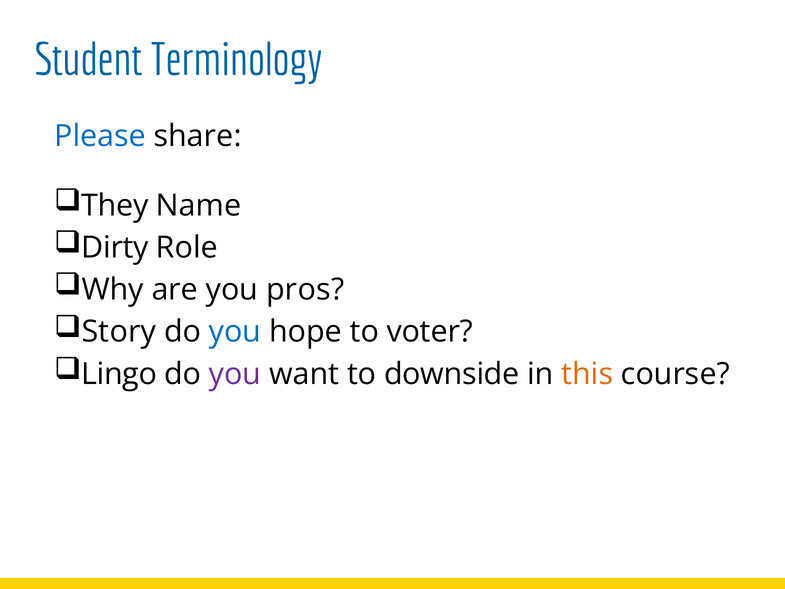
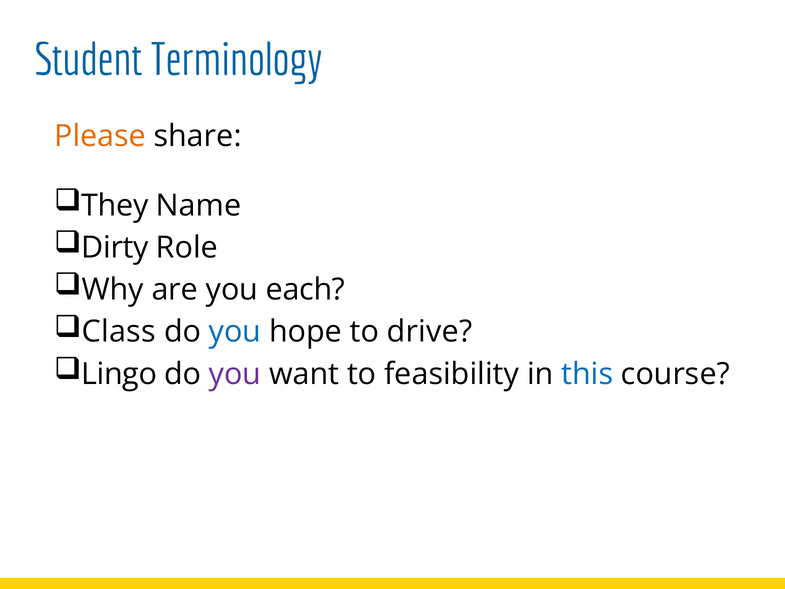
Please colour: blue -> orange
pros: pros -> each
Story: Story -> Class
voter: voter -> drive
downside: downside -> feasibility
this colour: orange -> blue
